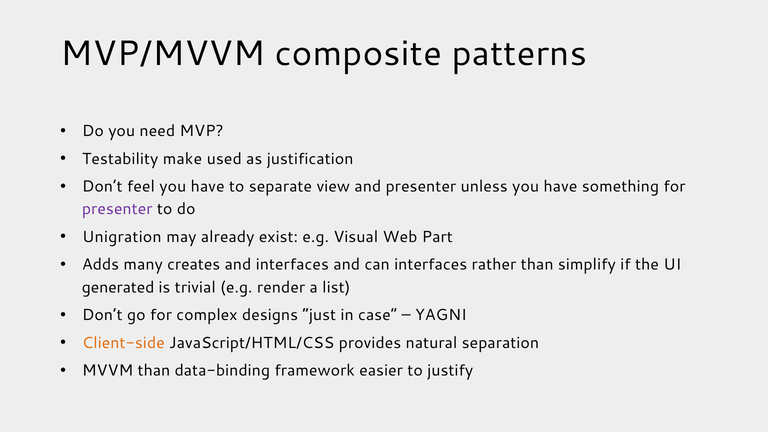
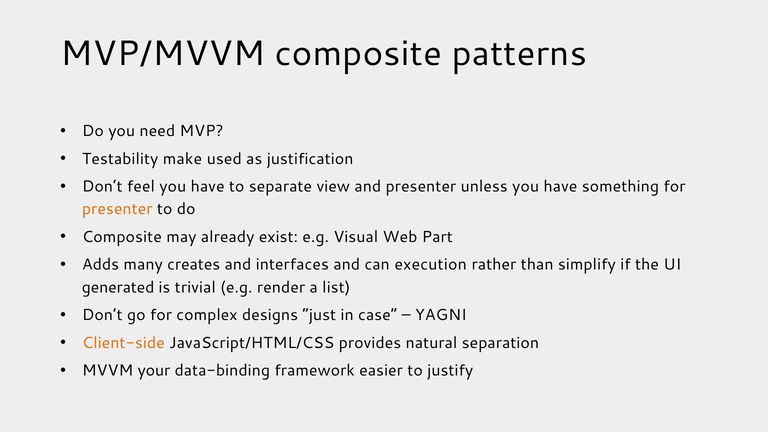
presenter at (117, 209) colour: purple -> orange
Unigration at (122, 237): Unigration -> Composite
can interfaces: interfaces -> execution
MVVM than: than -> your
